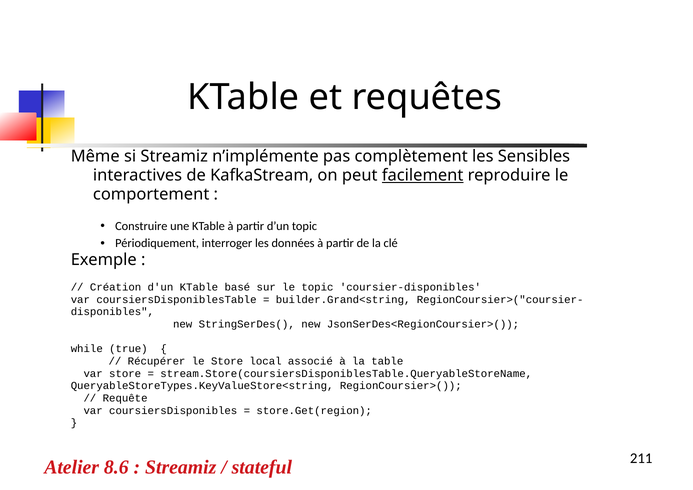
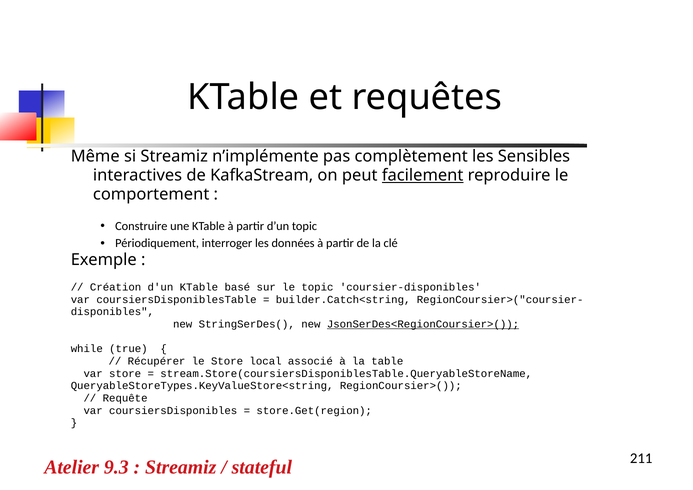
builder.Grand<string: builder.Grand<string -> builder.Catch<string
JsonSerDes<RegionCoursier>( underline: none -> present
8.6: 8.6 -> 9.3
